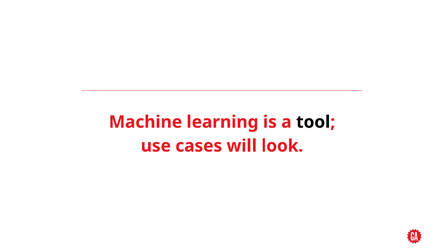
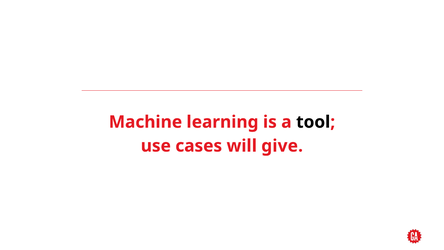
look: look -> give
